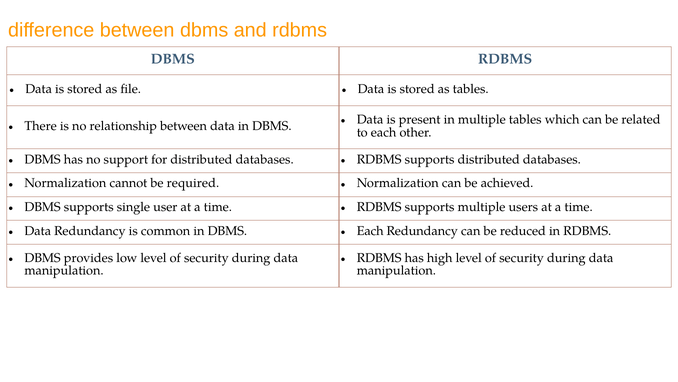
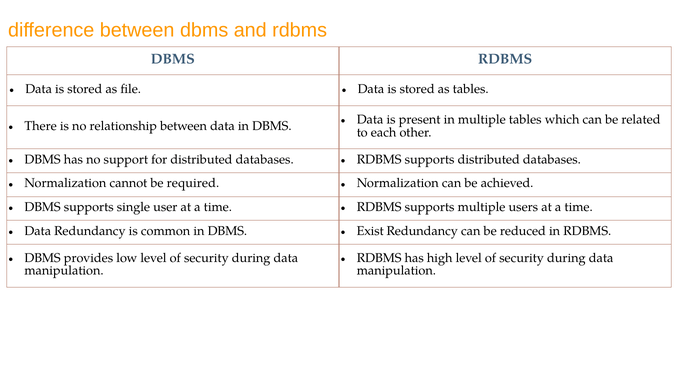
Each at (370, 231): Each -> Exist
